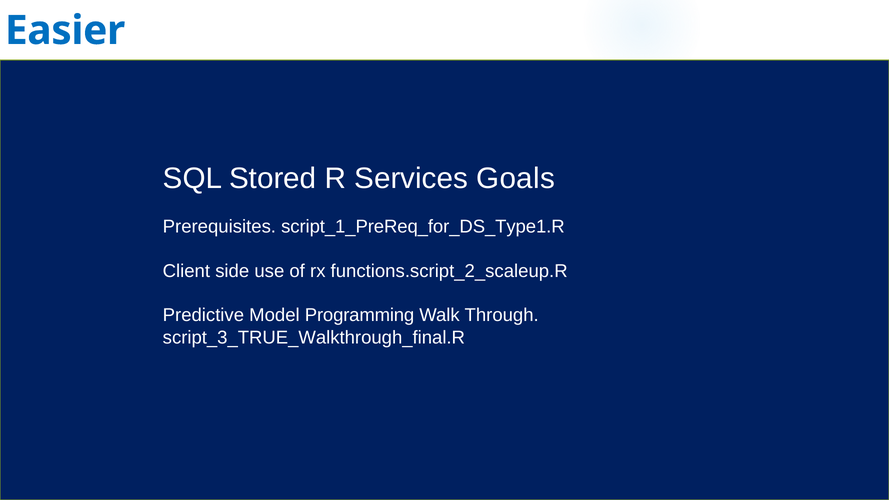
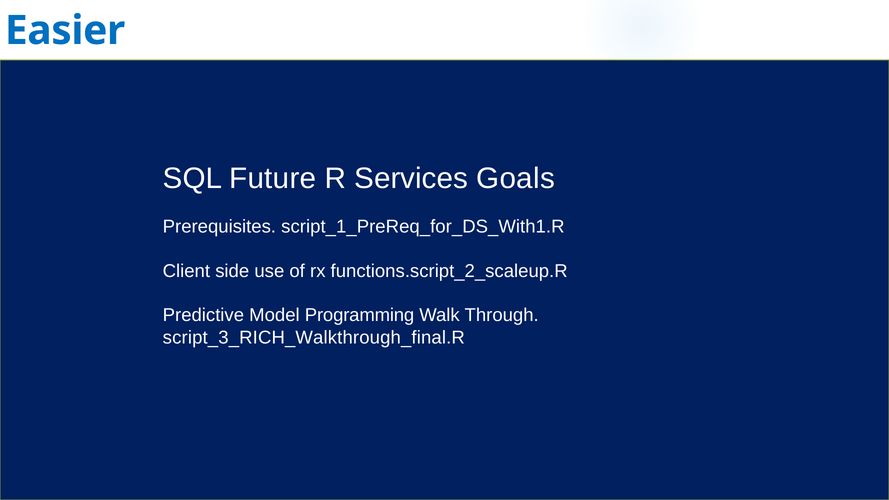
Stored: Stored -> Future
script_1_PreReq_for_DS_Type1.R: script_1_PreReq_for_DS_Type1.R -> script_1_PreReq_for_DS_With1.R
script_3_TRUE_Walkthrough_final.R: script_3_TRUE_Walkthrough_final.R -> script_3_RICH_Walkthrough_final.R
